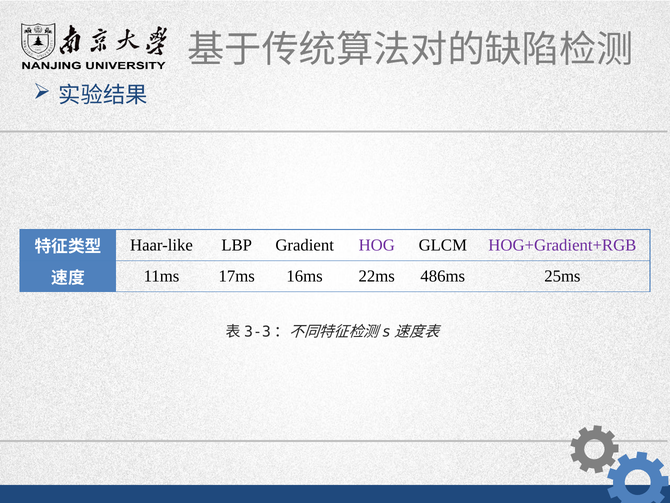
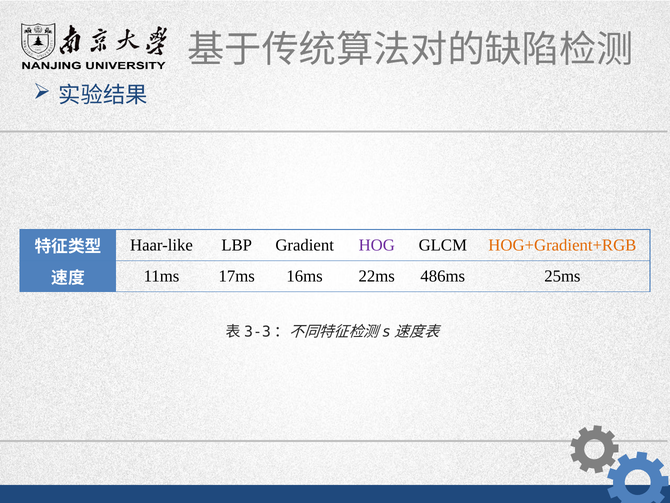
HOG+Gradient+RGB colour: purple -> orange
